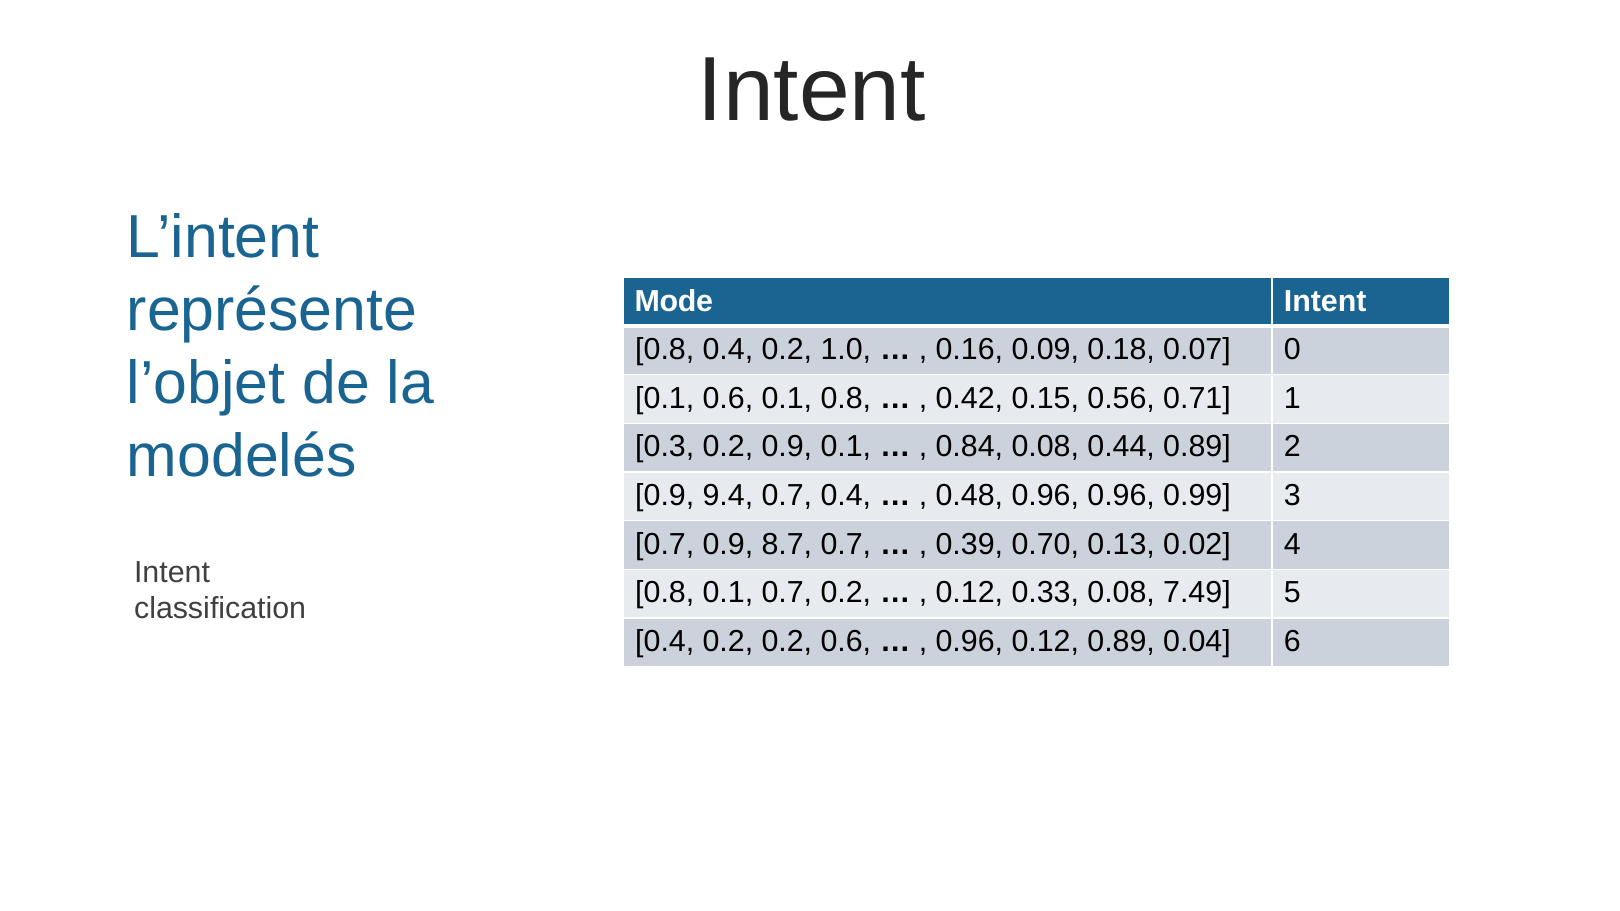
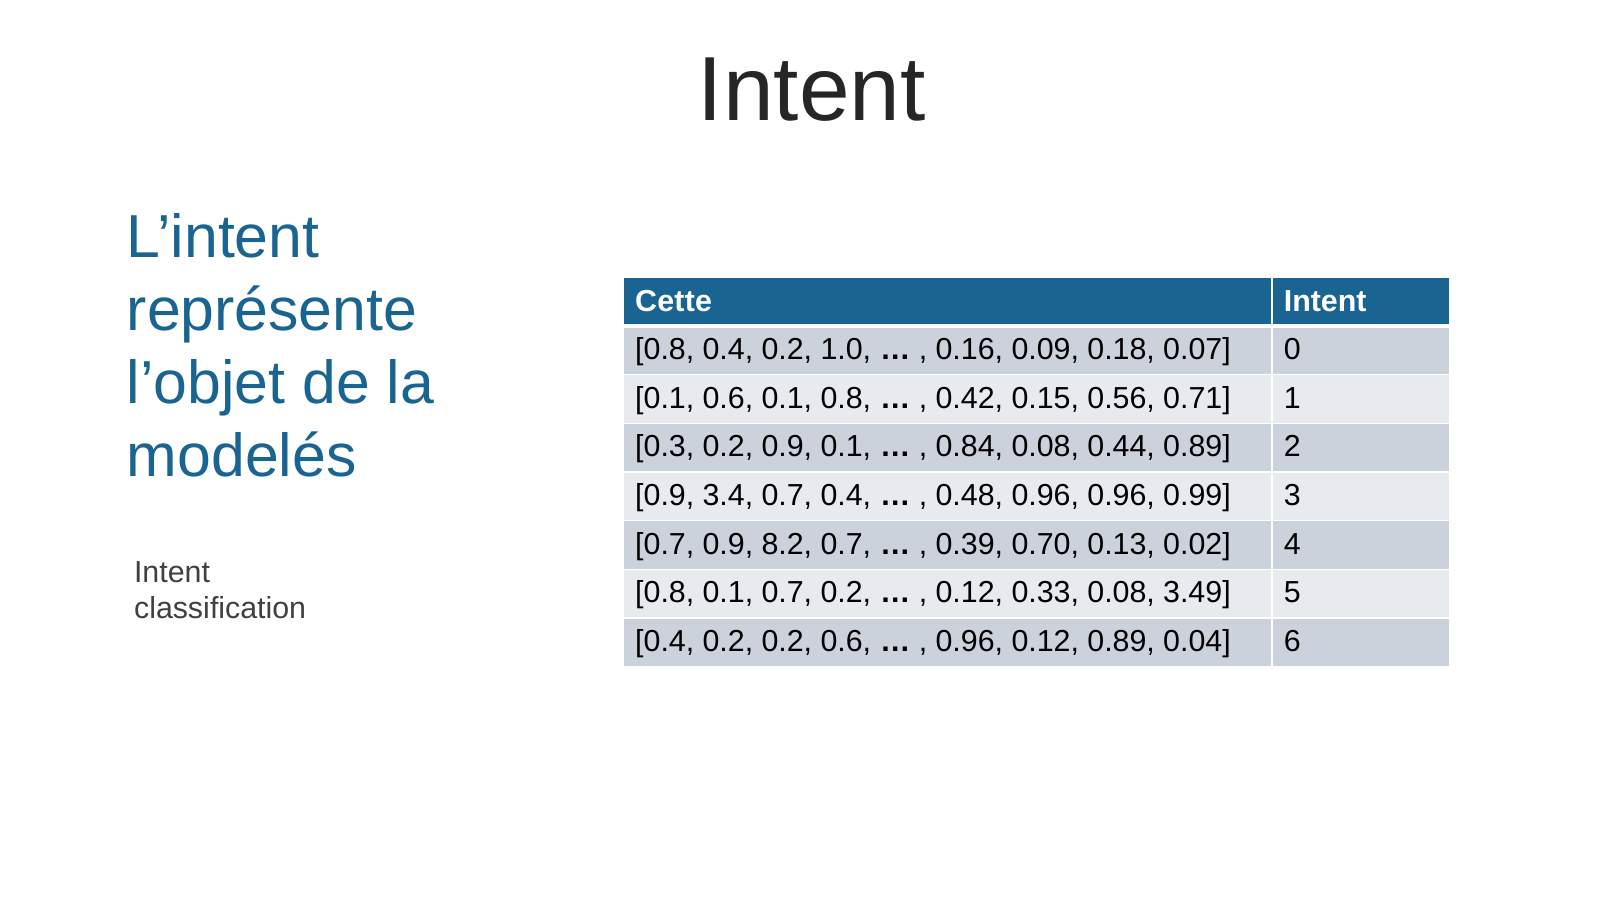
Mode: Mode -> Cette
9.4: 9.4 -> 3.4
8.7: 8.7 -> 8.2
7.49: 7.49 -> 3.49
